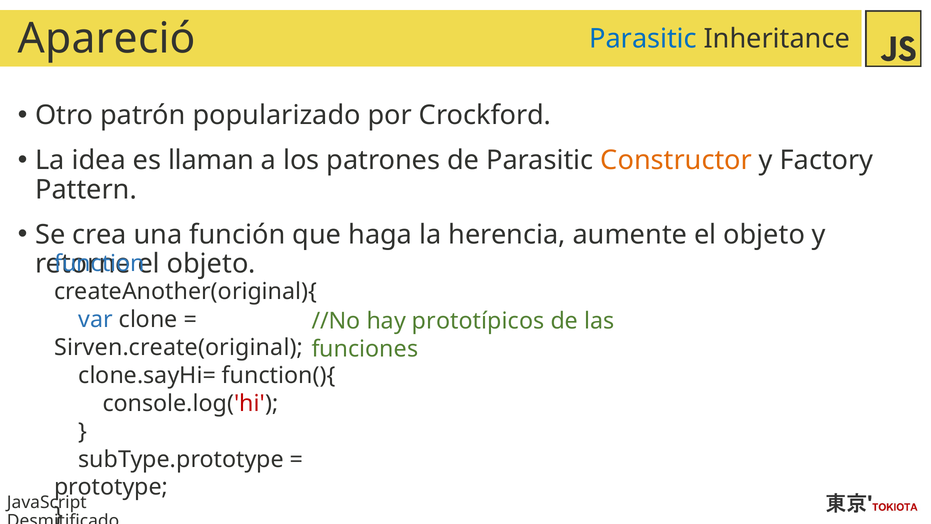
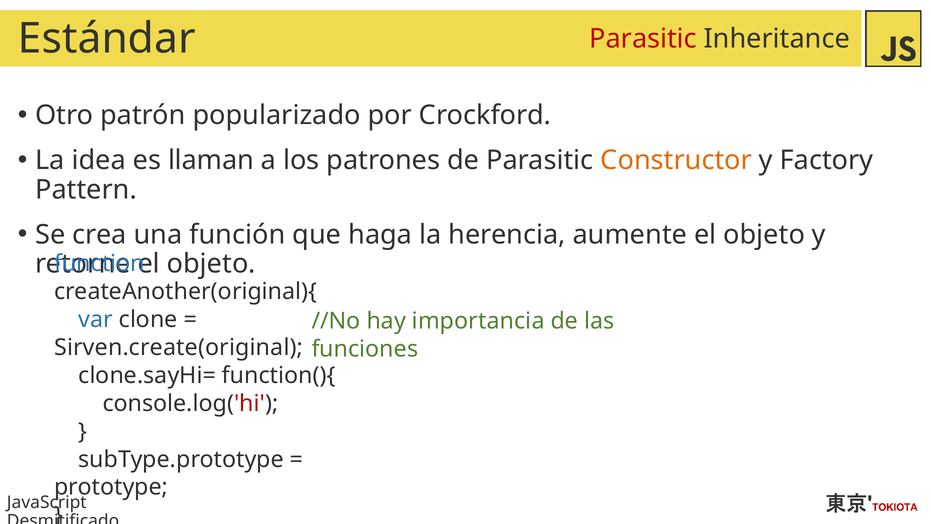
Apareció: Apareció -> Estándar
Parasitic at (643, 39) colour: blue -> red
prototípicos: prototípicos -> importancia
